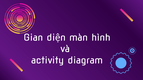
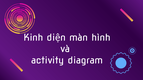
Gian: Gian -> Kinh
